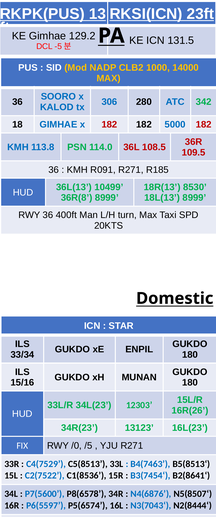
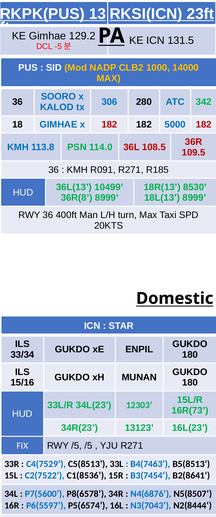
16R(26: 16R(26 -> 16R(73
RWY /0: /0 -> /5
